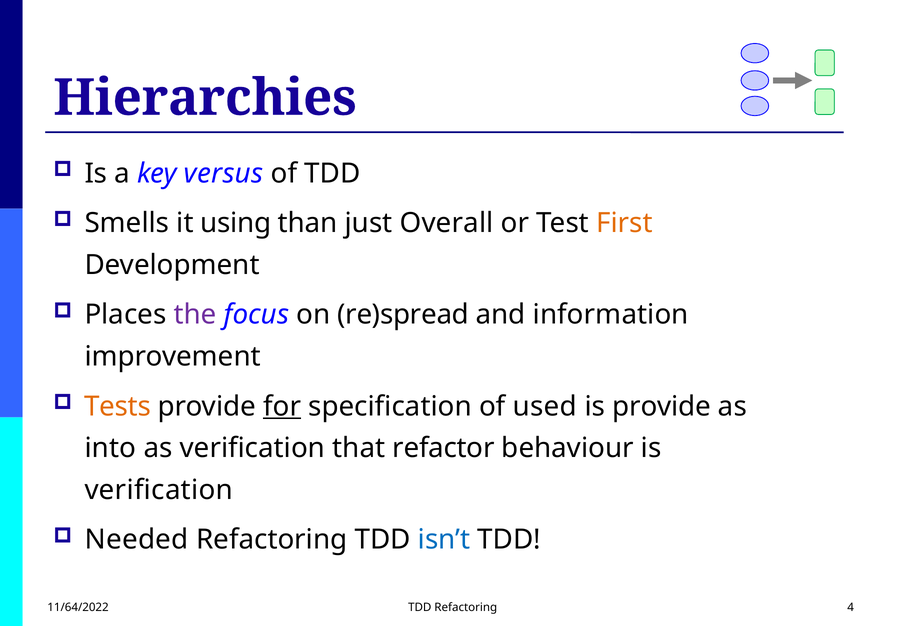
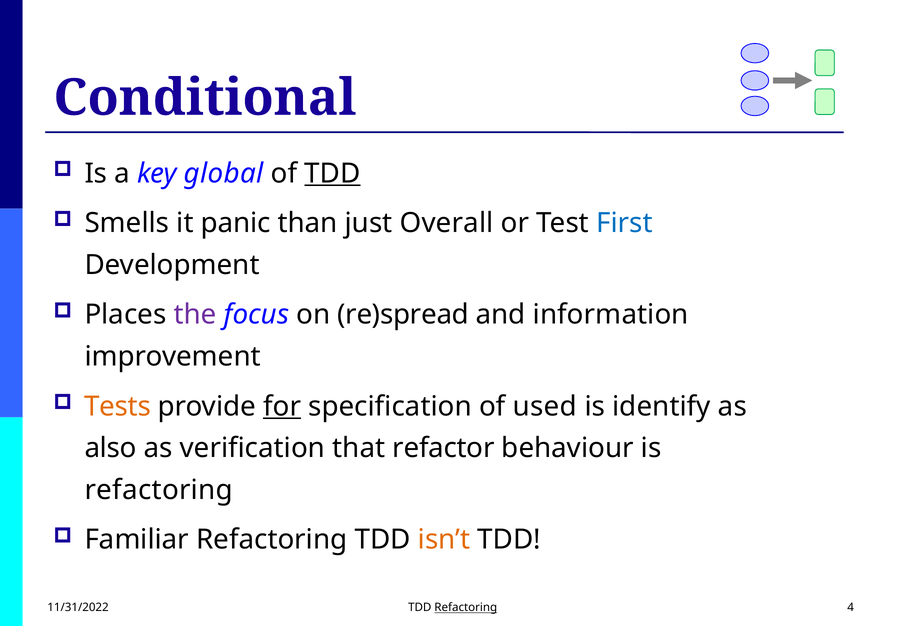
Hierarchies: Hierarchies -> Conditional
versus: versus -> global
TDD at (332, 173) underline: none -> present
using: using -> panic
First colour: orange -> blue
is provide: provide -> identify
into: into -> also
verification at (159, 490): verification -> refactoring
Needed: Needed -> Familiar
isn’t colour: blue -> orange
11/64/2022: 11/64/2022 -> 11/31/2022
Refactoring at (466, 607) underline: none -> present
